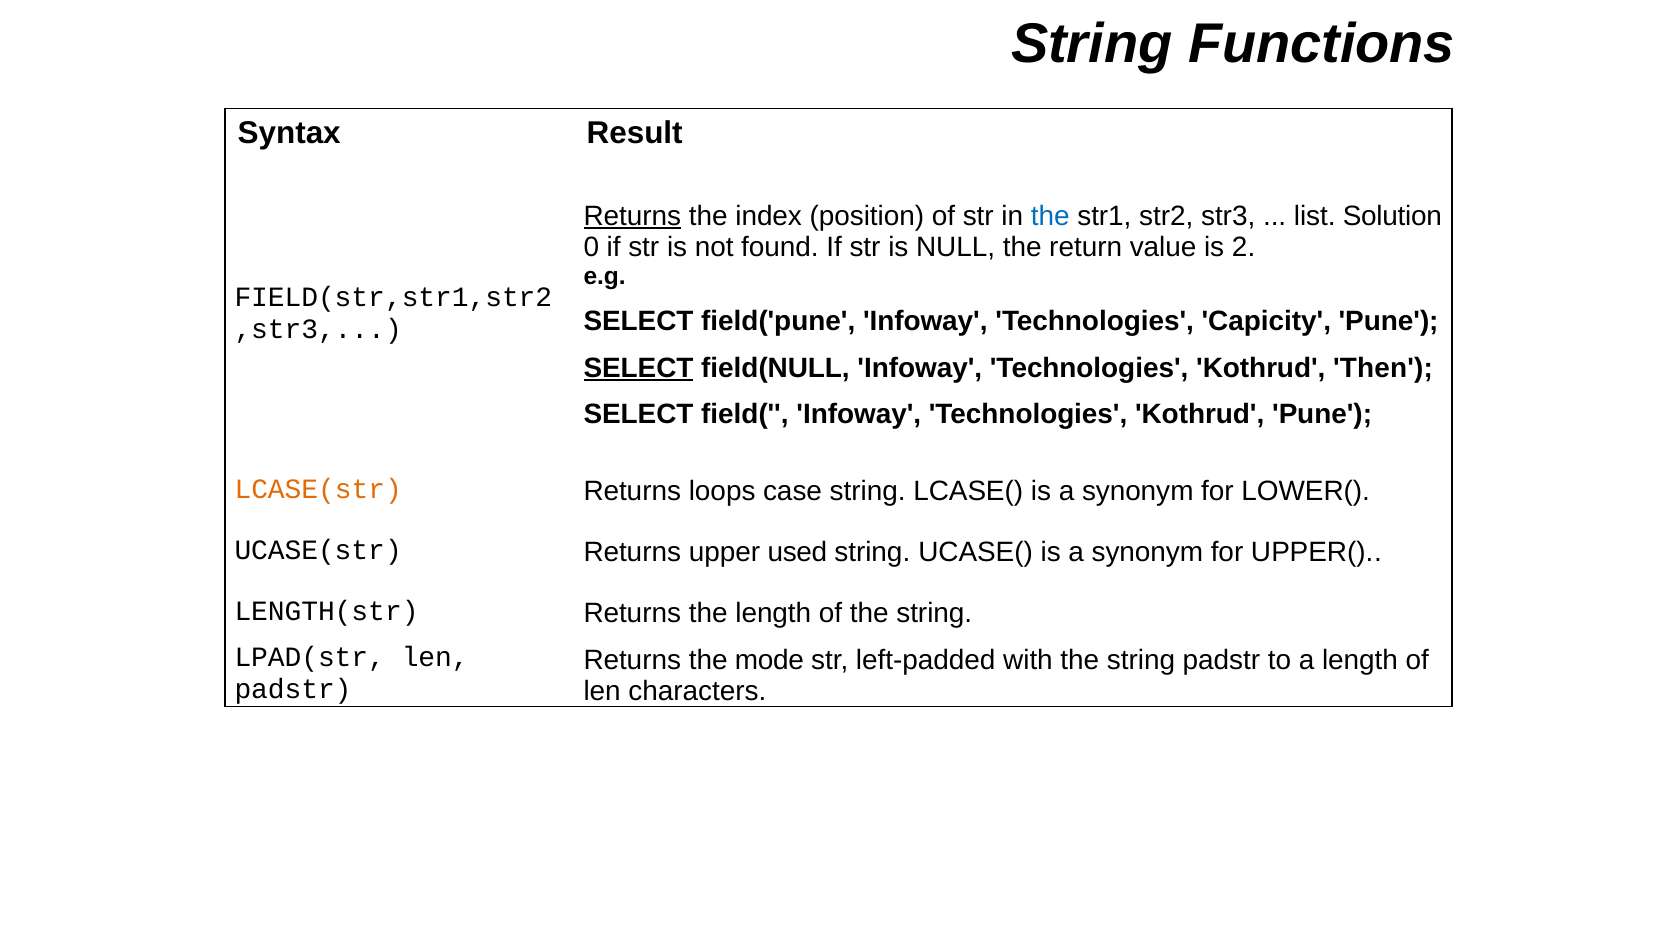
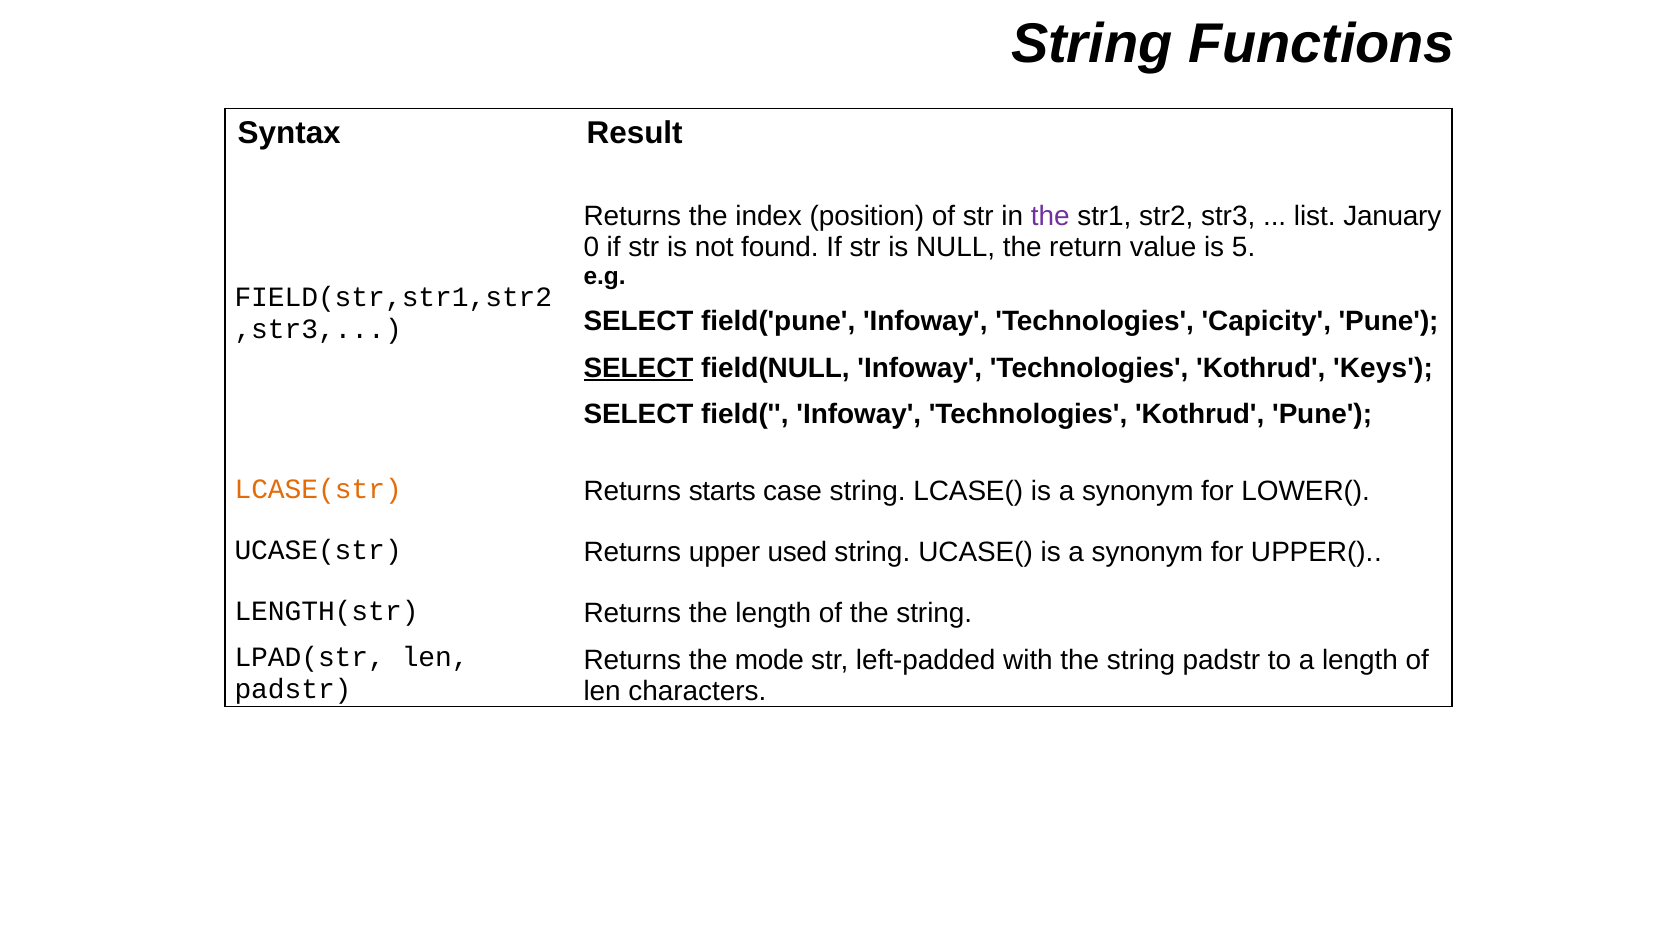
Returns at (632, 216) underline: present -> none
the at (1050, 216) colour: blue -> purple
Solution: Solution -> January
2: 2 -> 5
Then: Then -> Keys
loops: loops -> starts
